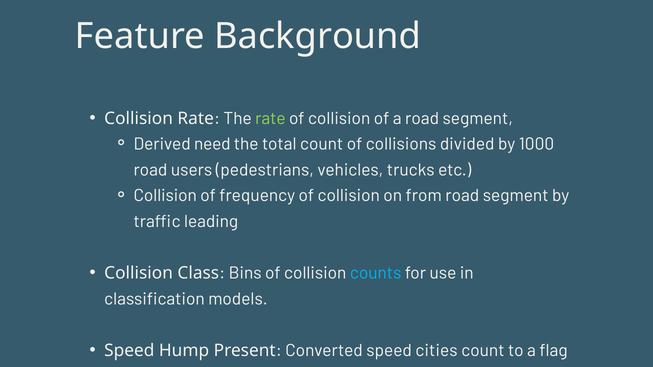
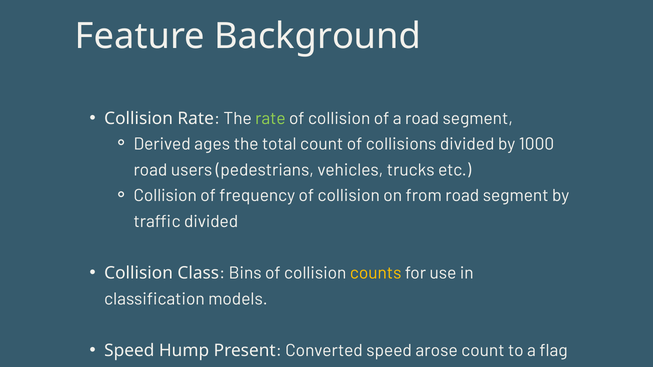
need: need -> ages
traffic leading: leading -> divided
counts colour: light blue -> yellow
cities: cities -> arose
